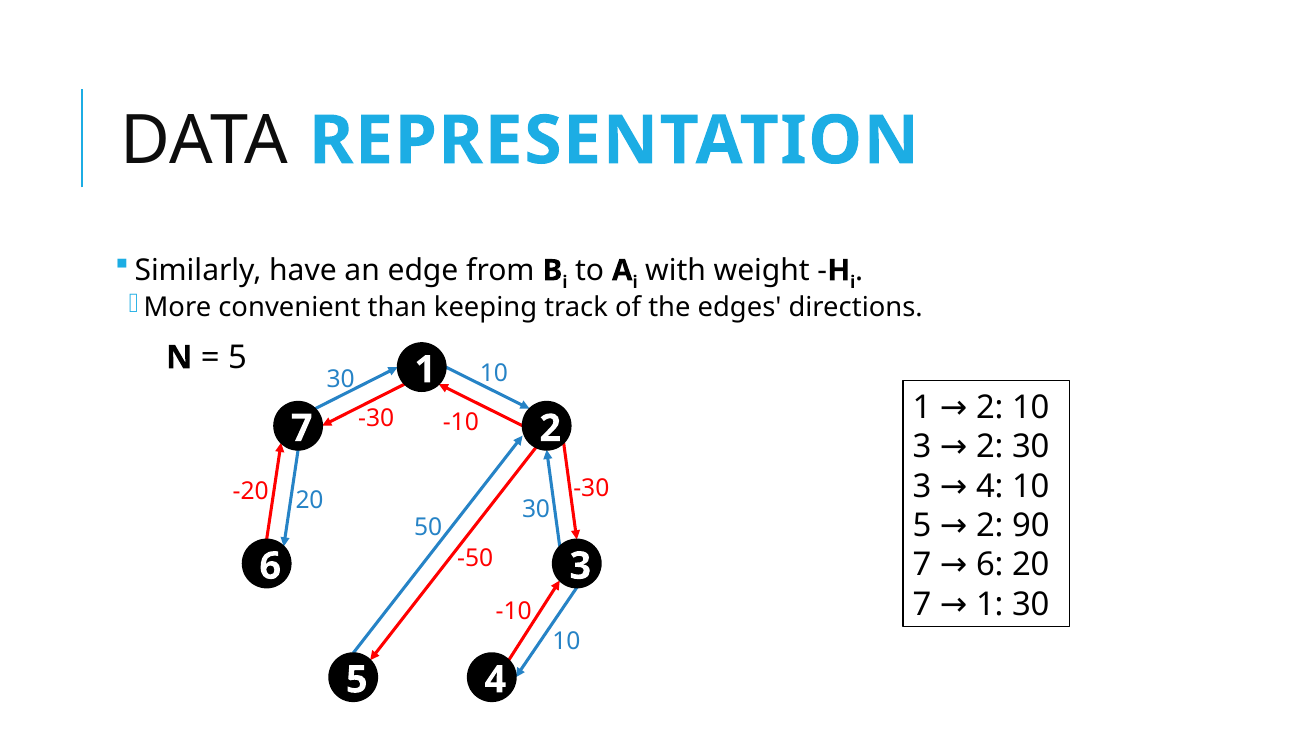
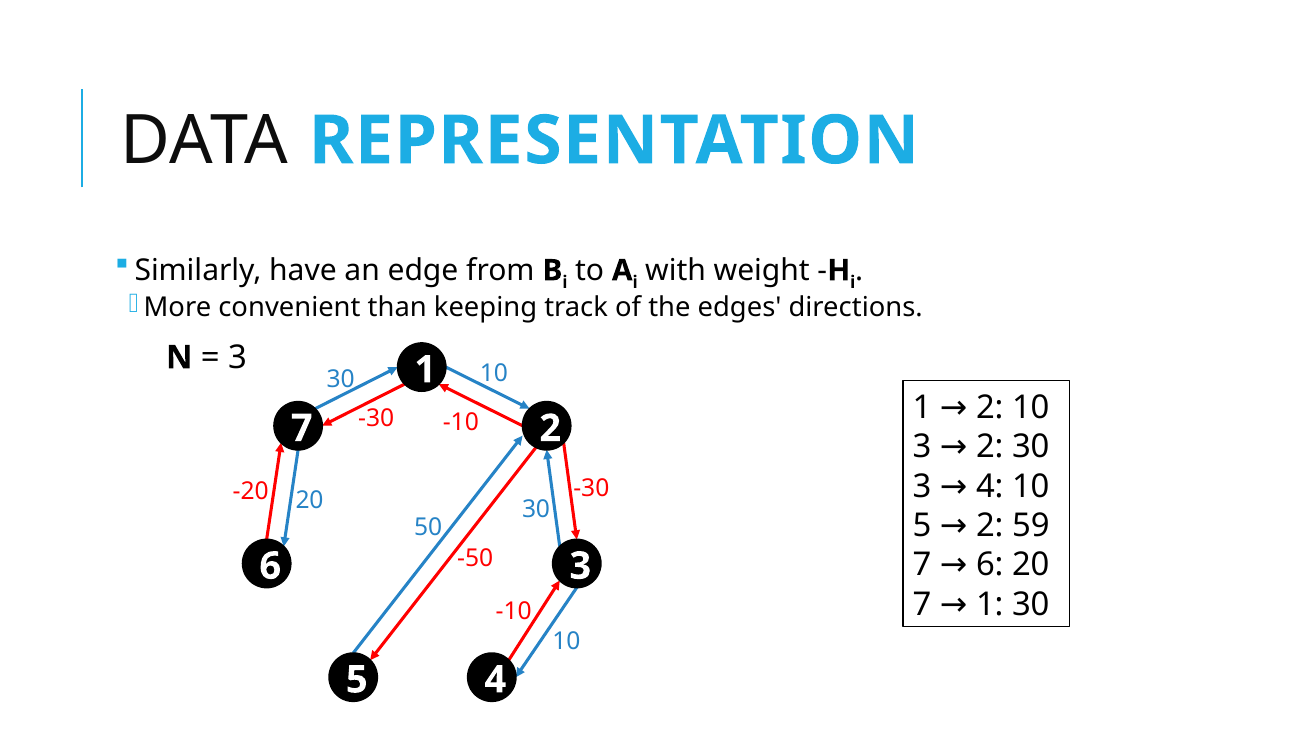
5 at (238, 358): 5 -> 3
90: 90 -> 59
